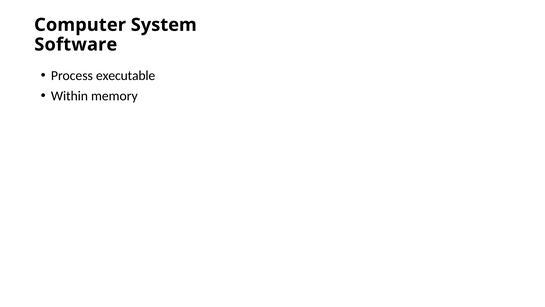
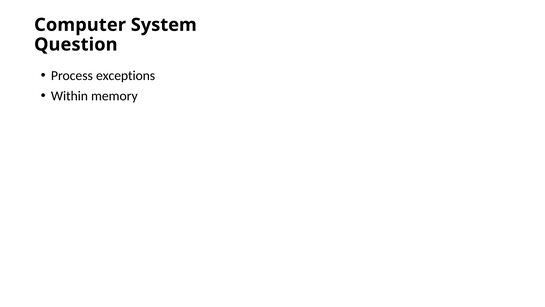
Software: Software -> Question
executable: executable -> exceptions
